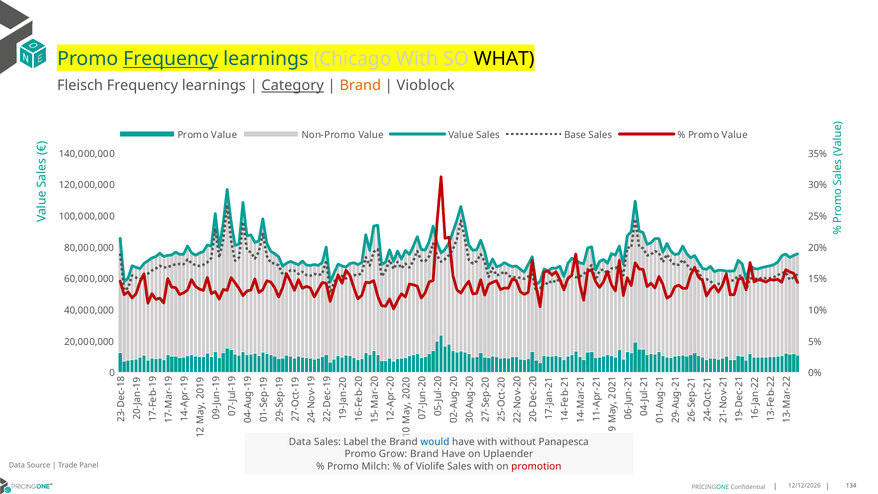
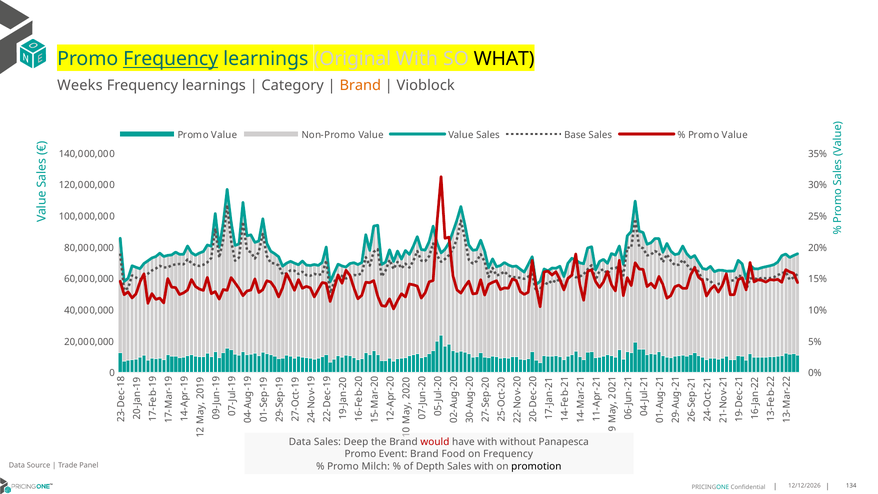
Chicago: Chicago -> Original
Fleisch: Fleisch -> Weeks
Category underline: present -> none
Label: Label -> Deep
would colour: blue -> red
Grow: Grow -> Event
Brand Have: Have -> Food
on Uplaender: Uplaender -> Frequency
Violife: Violife -> Depth
promotion colour: red -> black
